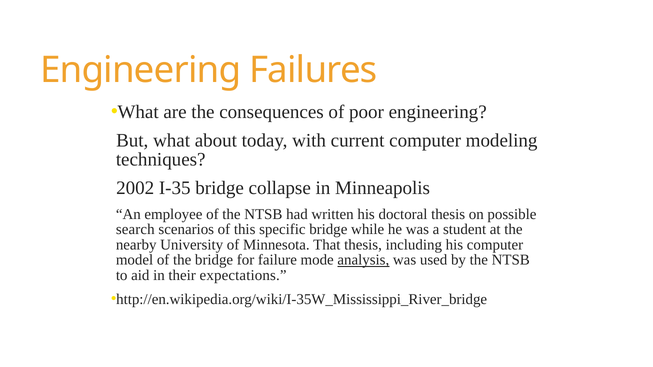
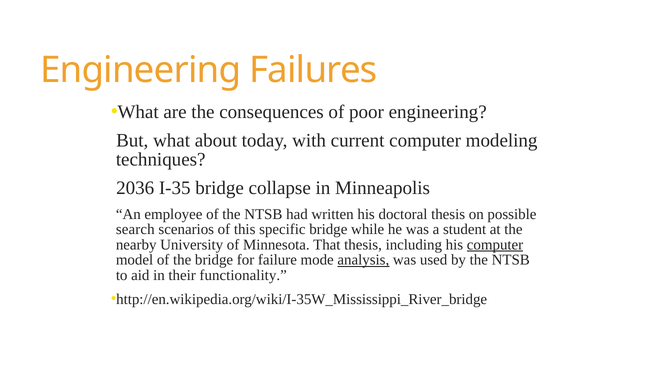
2002: 2002 -> 2036
computer at (495, 245) underline: none -> present
expectations: expectations -> functionality
